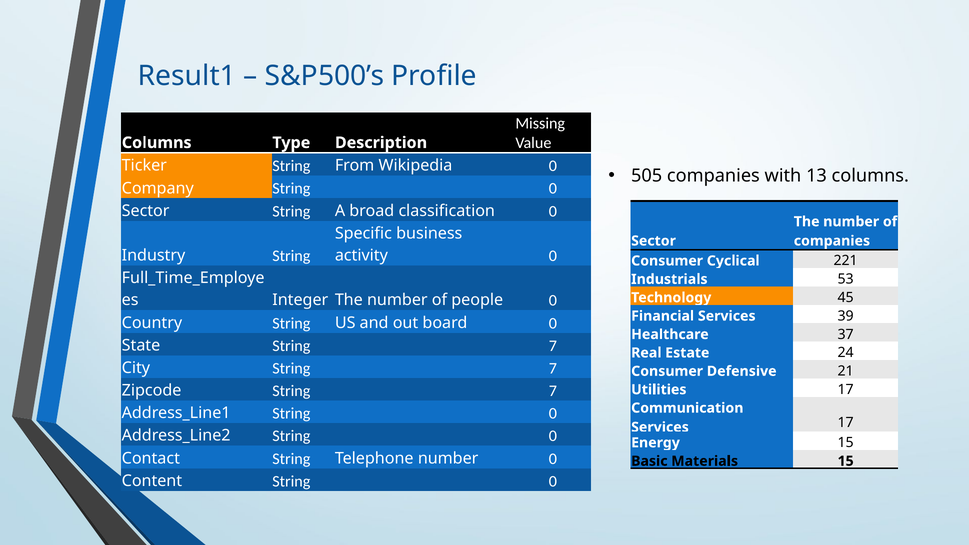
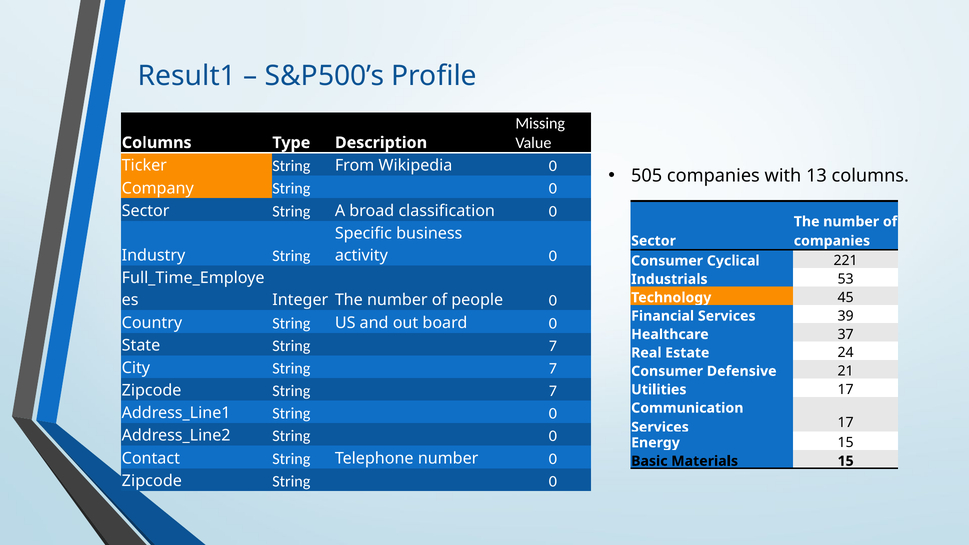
Content at (152, 481): Content -> Zipcode
